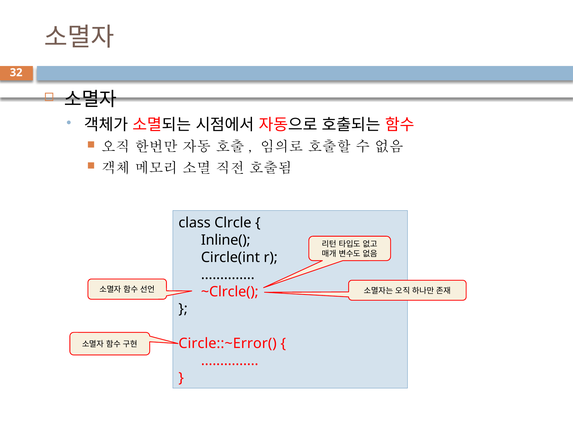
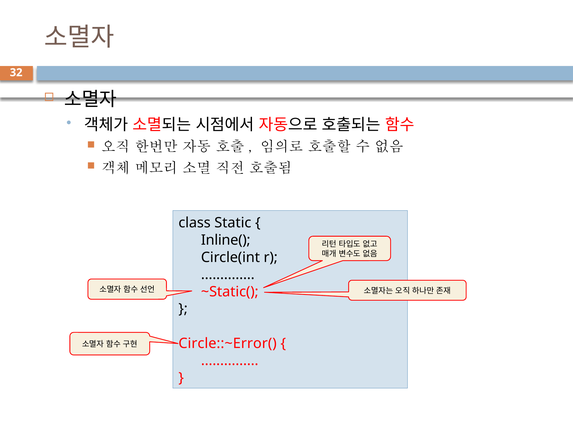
Clrcle: Clrcle -> Static
~Clrcle(: ~Clrcle( -> ~Static(
